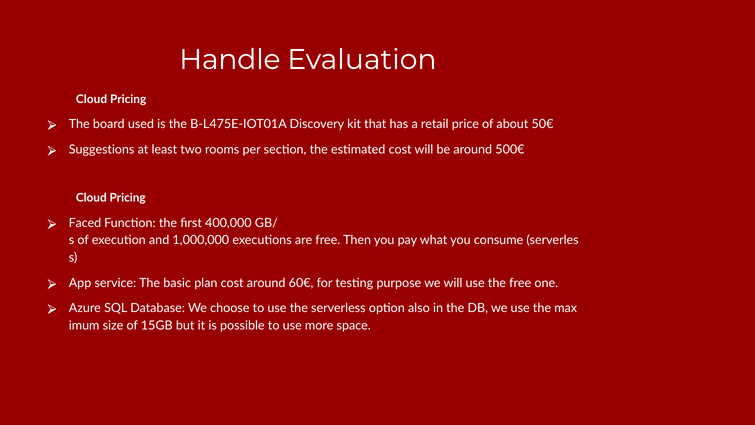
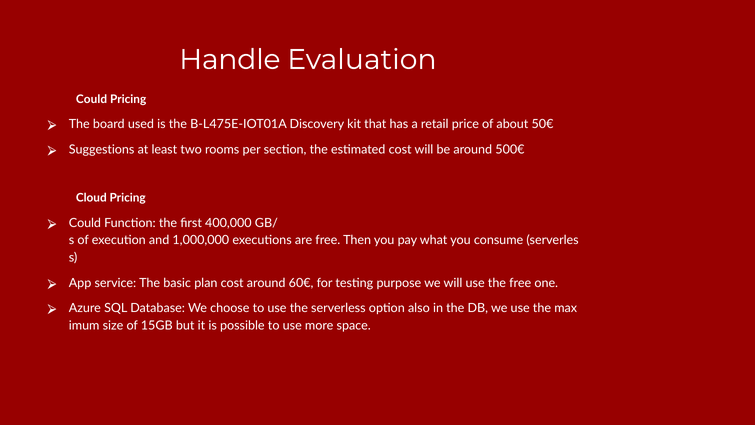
Cloud at (92, 99): Cloud -> Could
Faced at (85, 223): Faced -> Could
